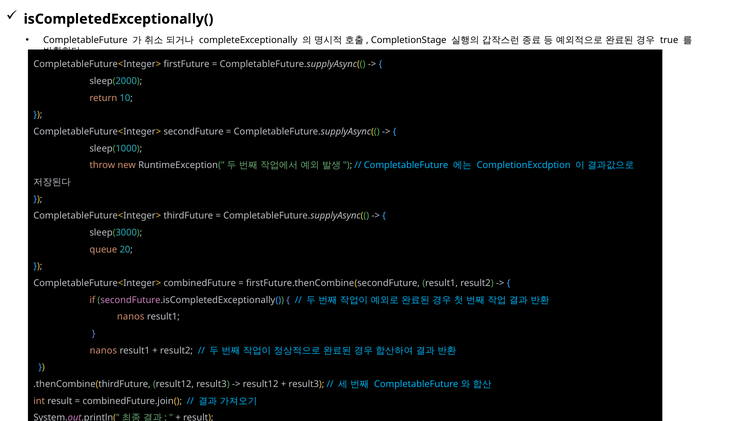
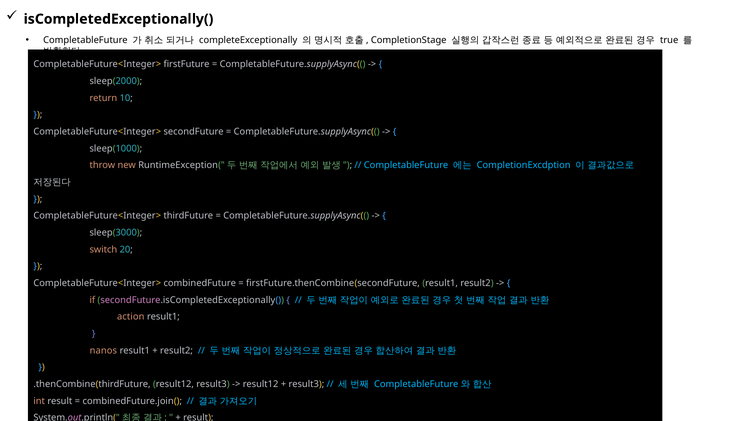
queue: queue -> switch
nanos at (131, 317): nanos -> action
